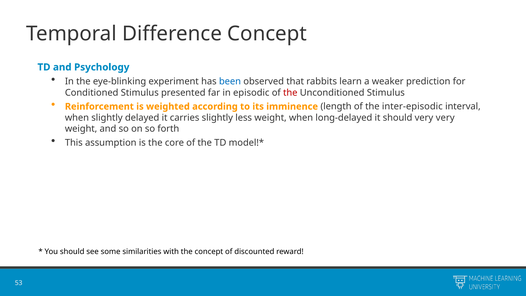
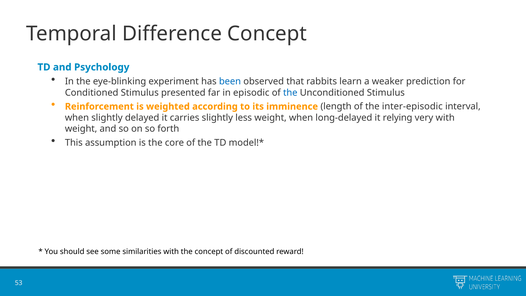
the at (290, 93) colour: red -> blue
it should: should -> relying
very very: very -> with
